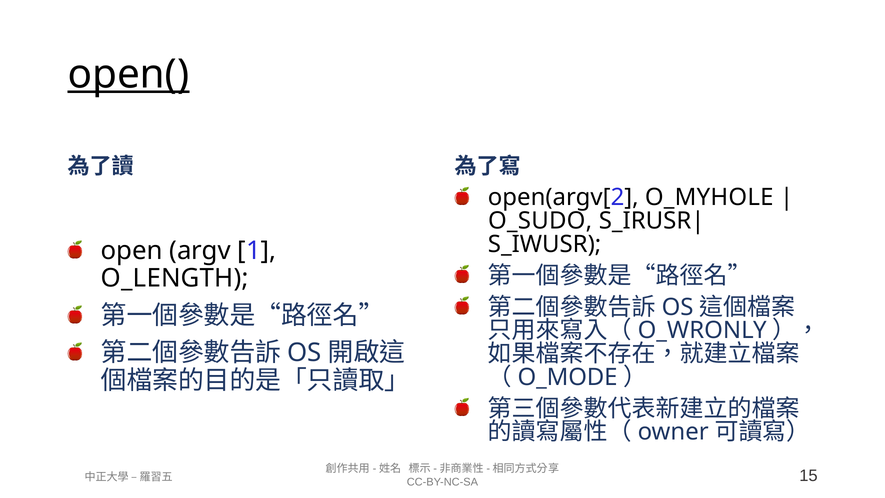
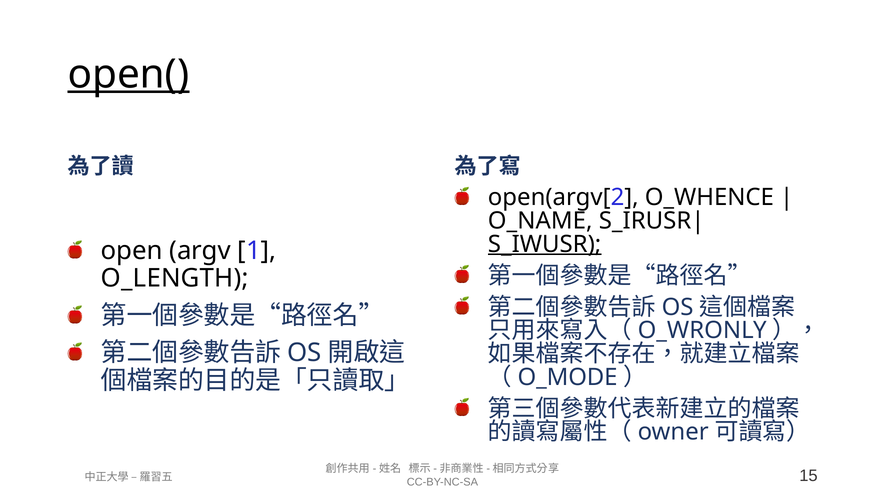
O_MYHOLE: O_MYHOLE -> O_WHENCE
O_SUDO: O_SUDO -> O_NAME
S_IWUSR underline: none -> present
